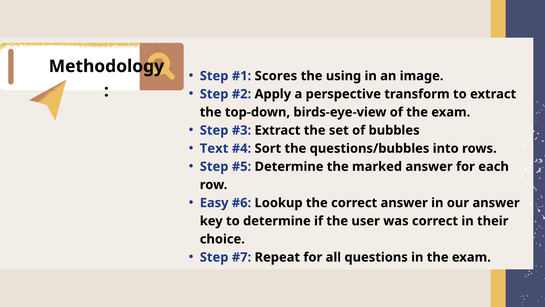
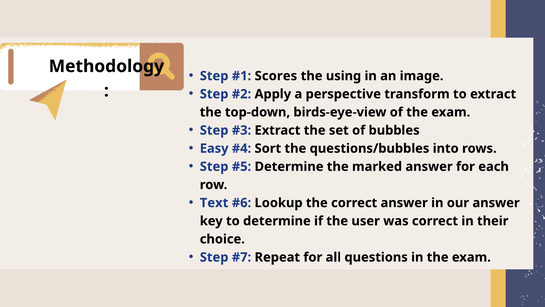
Text: Text -> Easy
Easy: Easy -> Text
